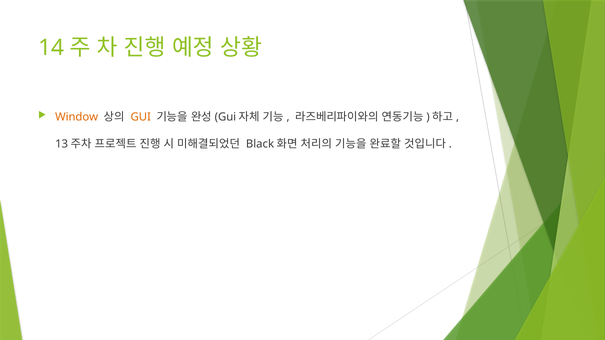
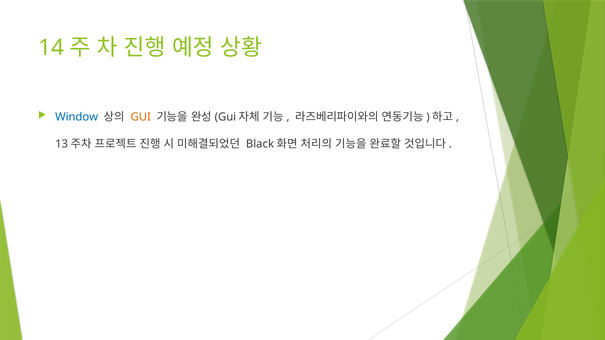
Window colour: orange -> blue
